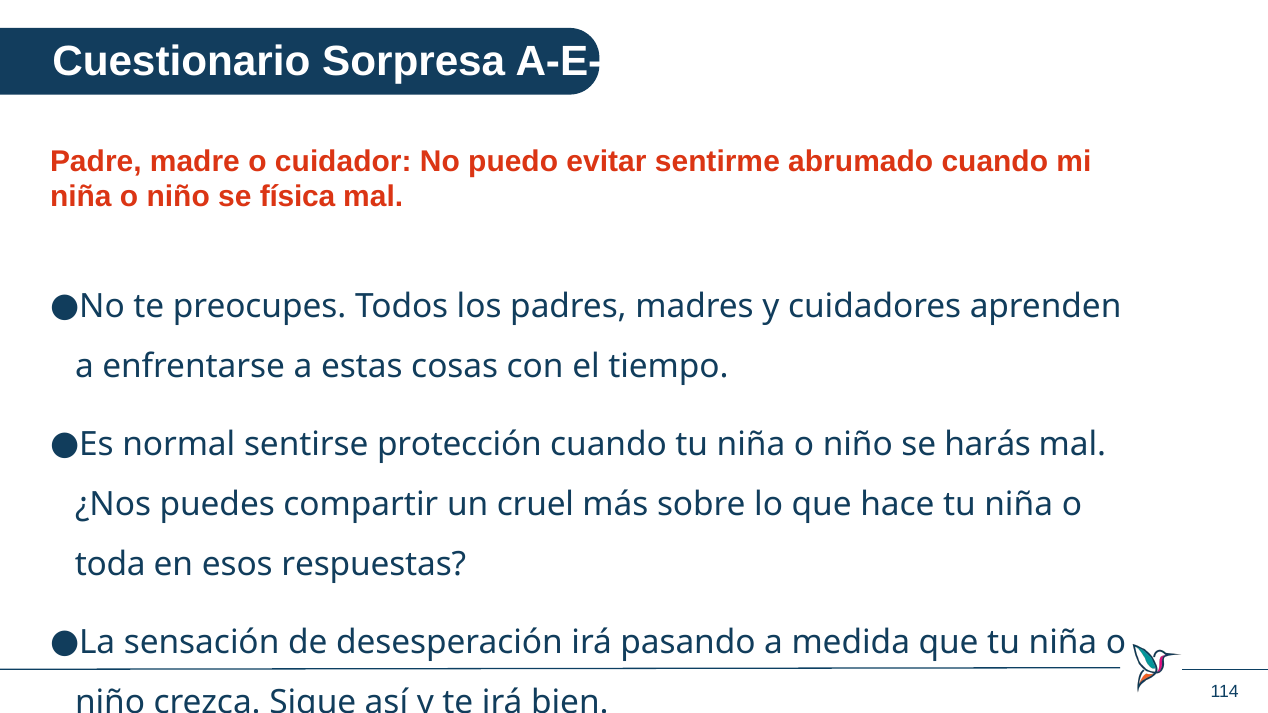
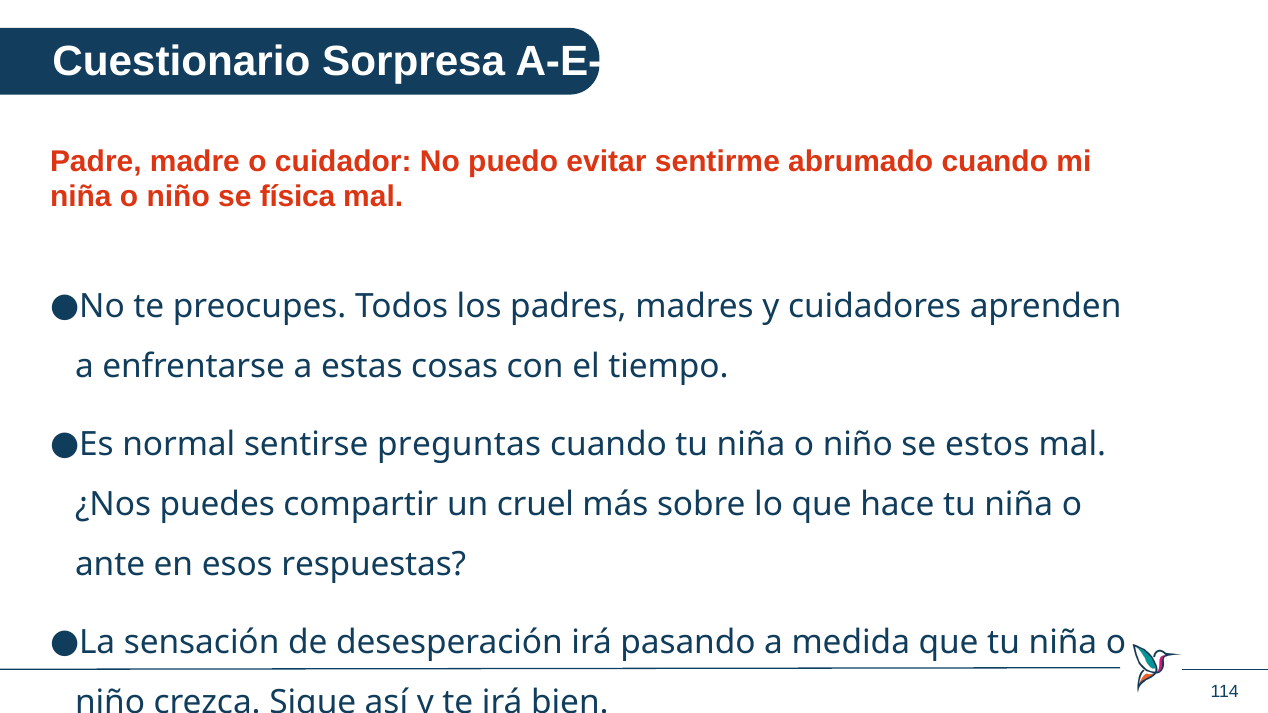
protección: protección -> preguntas
harás: harás -> estos
toda: toda -> ante
